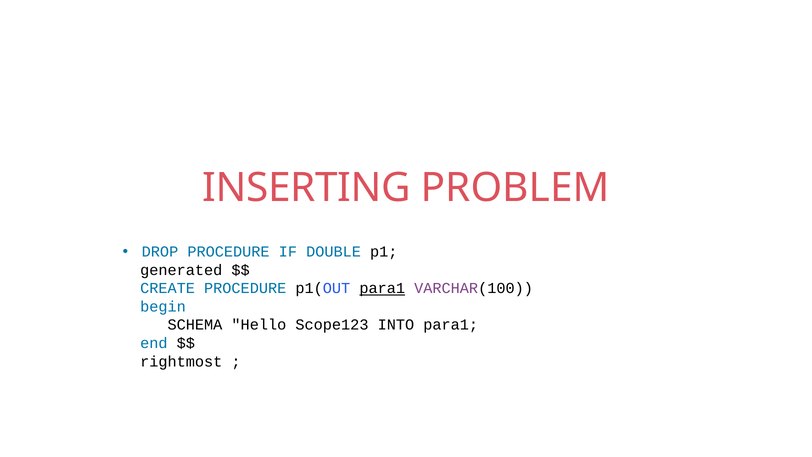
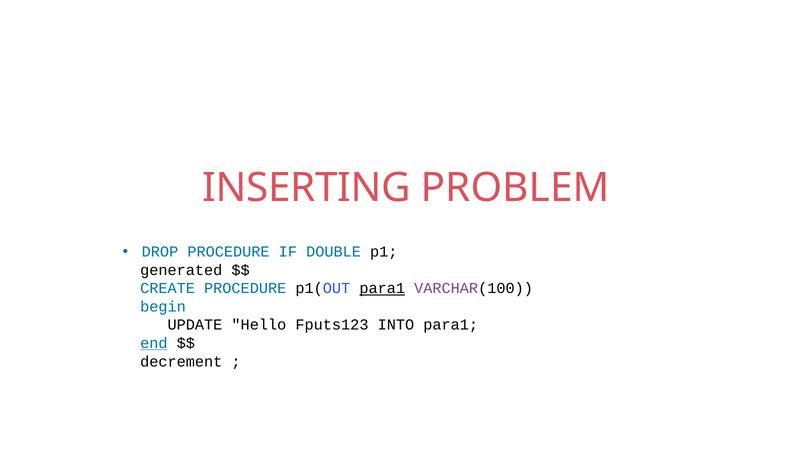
SCHEMA: SCHEMA -> UPDATE
Scope123: Scope123 -> Fputs123
end underline: none -> present
rightmost: rightmost -> decrement
